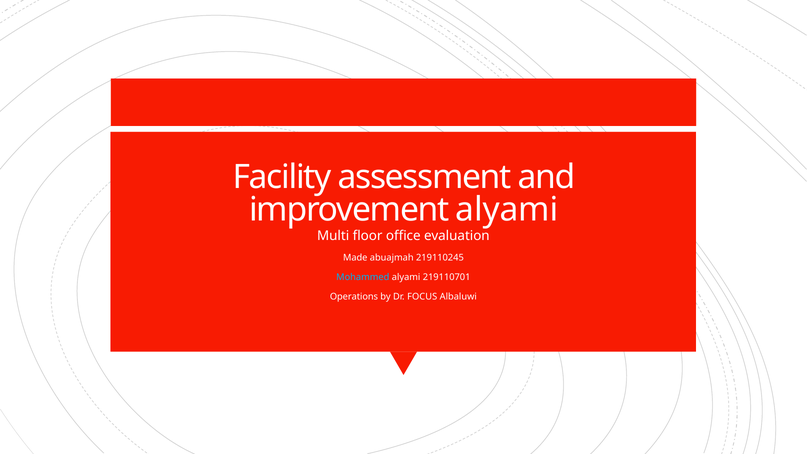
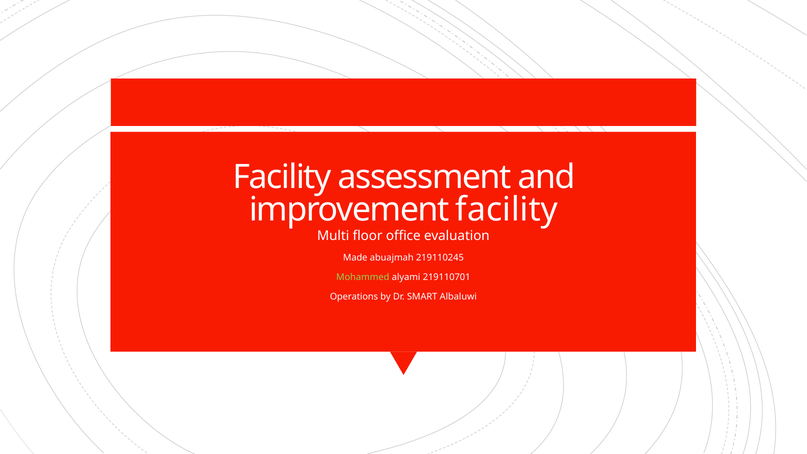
improvement alyami: alyami -> facility
Mohammed colour: light blue -> light green
FOCUS: FOCUS -> SMART
